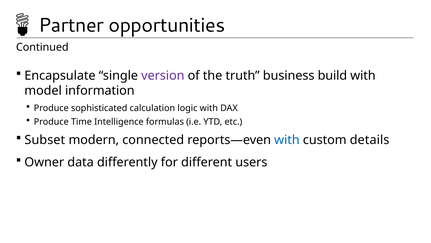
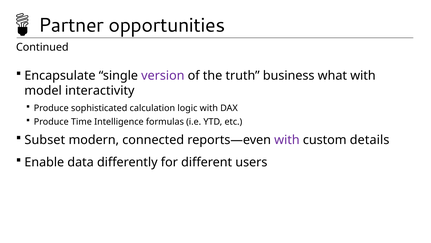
build: build -> what
information: information -> interactivity
with at (287, 140) colour: blue -> purple
Owner: Owner -> Enable
